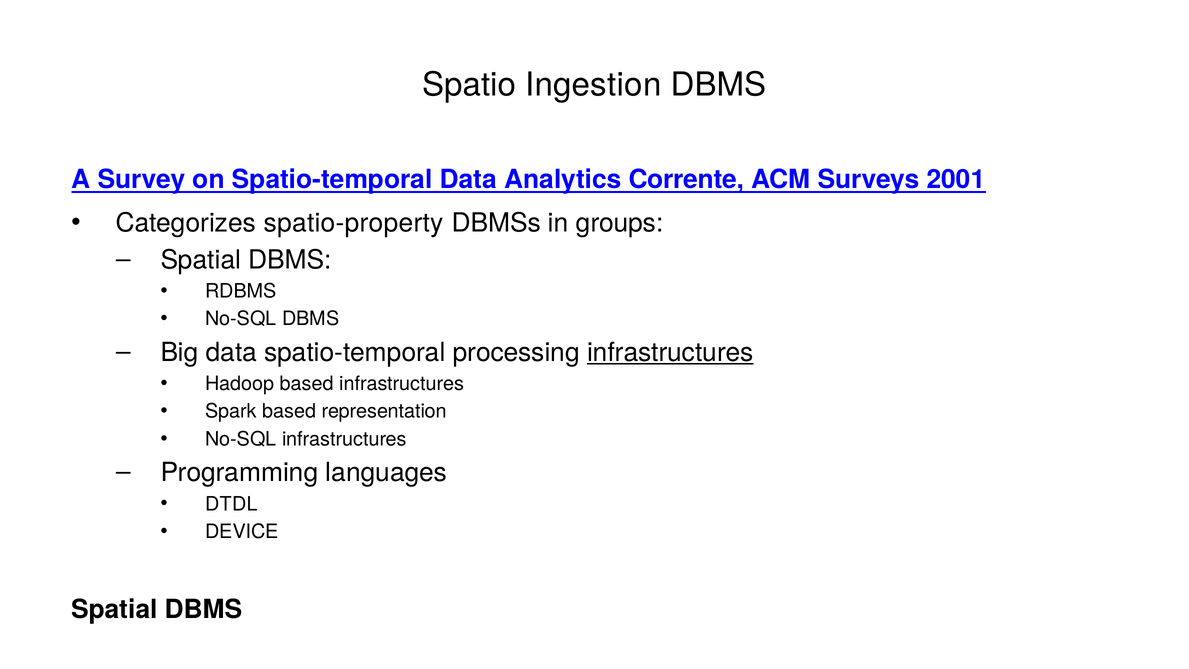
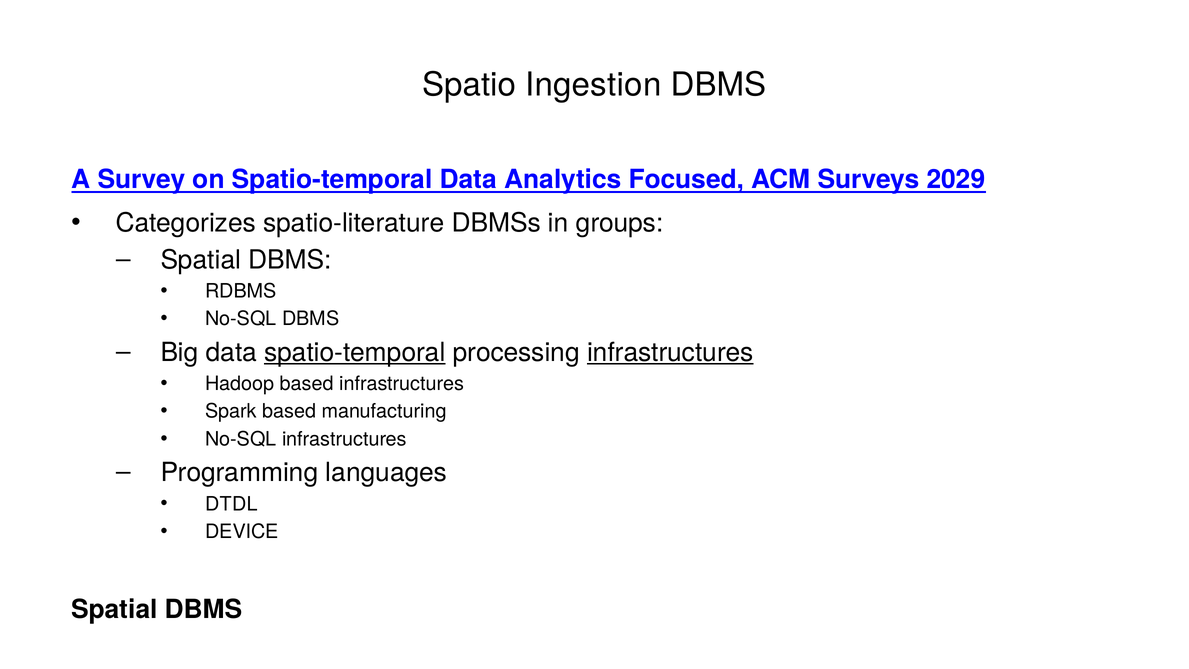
Corrente: Corrente -> Focused
2001: 2001 -> 2029
spatio-property: spatio-property -> spatio-literature
spatio-temporal at (355, 352) underline: none -> present
representation: representation -> manufacturing
